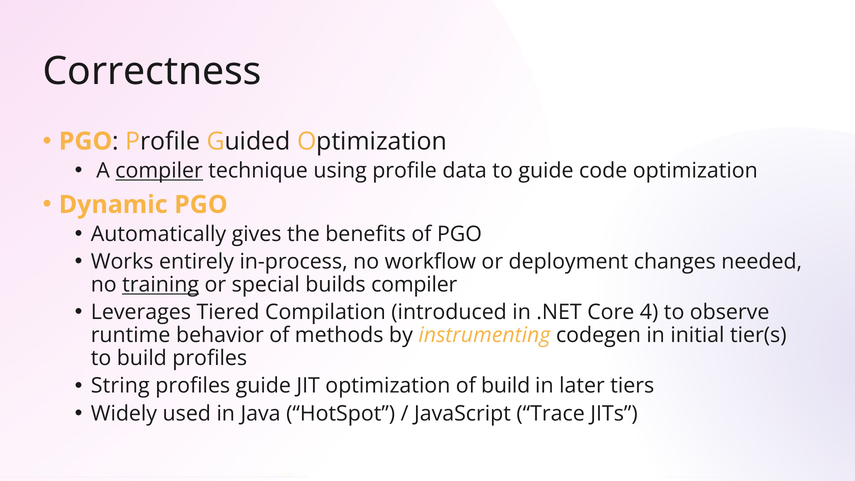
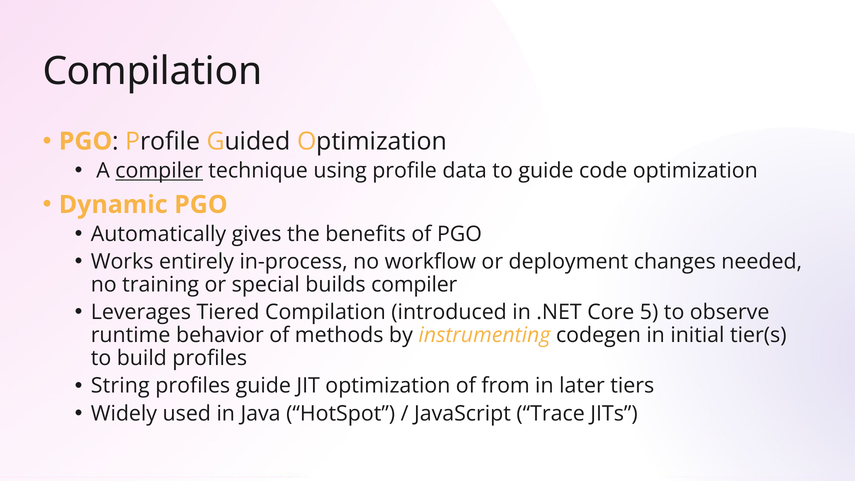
Correctness at (152, 71): Correctness -> Compilation
training underline: present -> none
4: 4 -> 5
of build: build -> from
